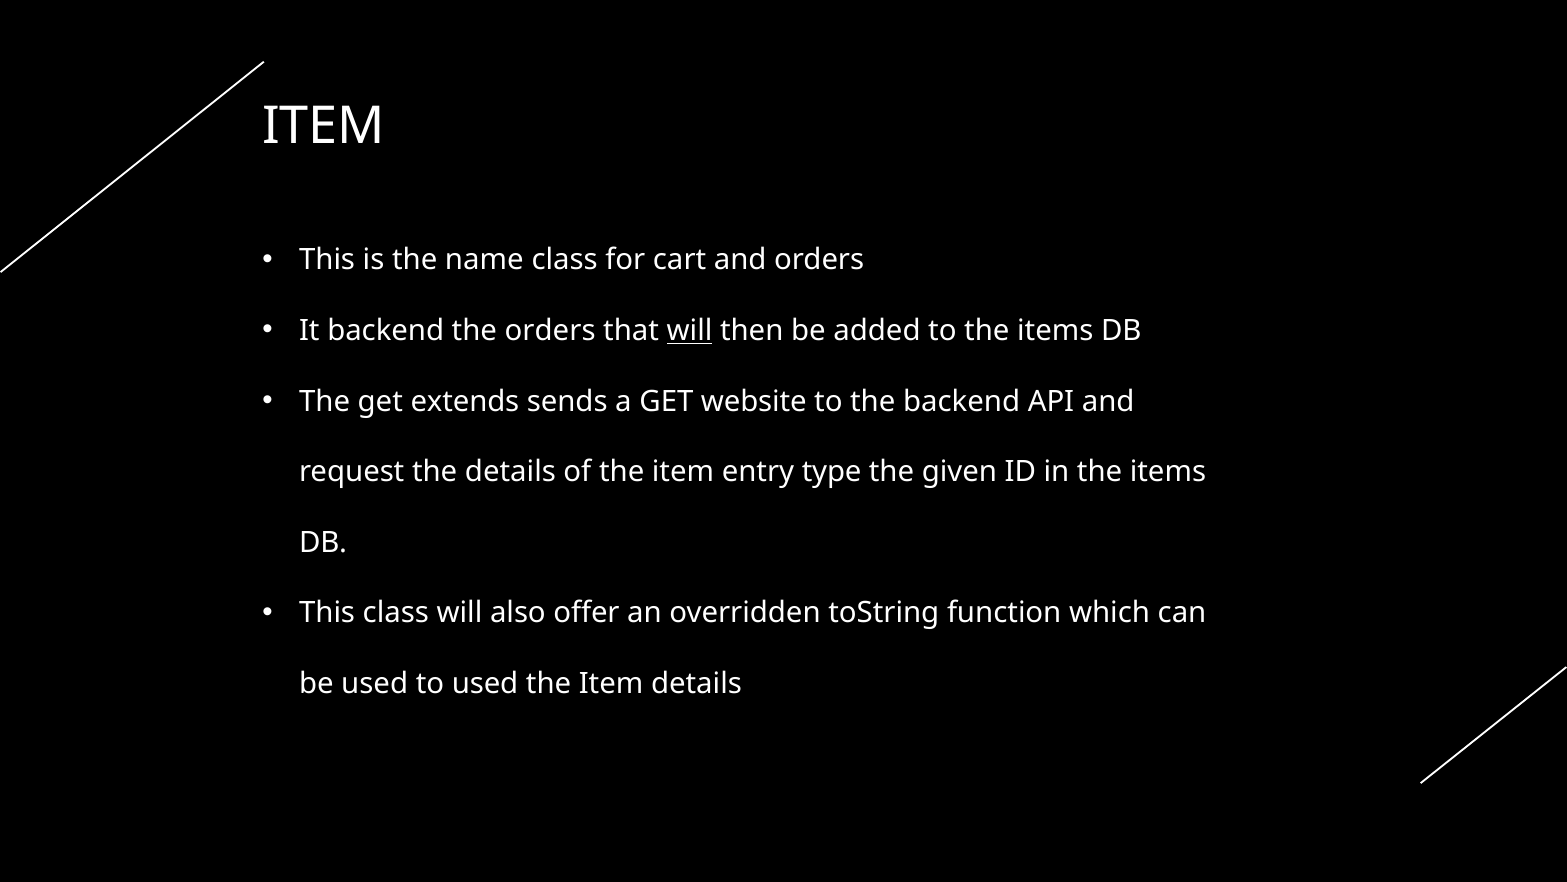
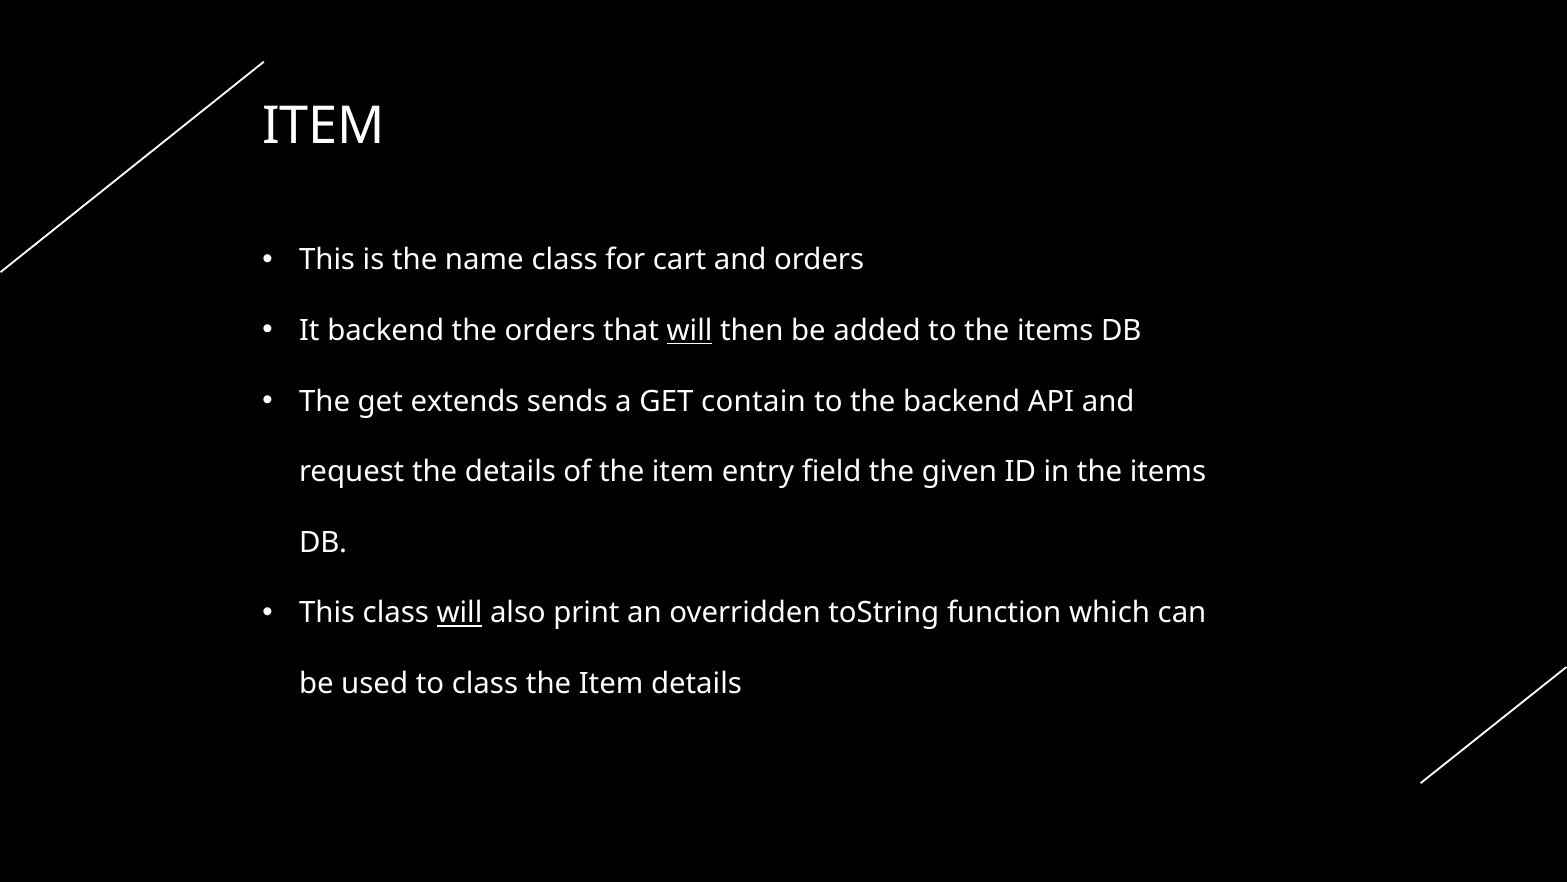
website: website -> contain
type: type -> field
will at (459, 613) underline: none -> present
offer: offer -> print
to used: used -> class
